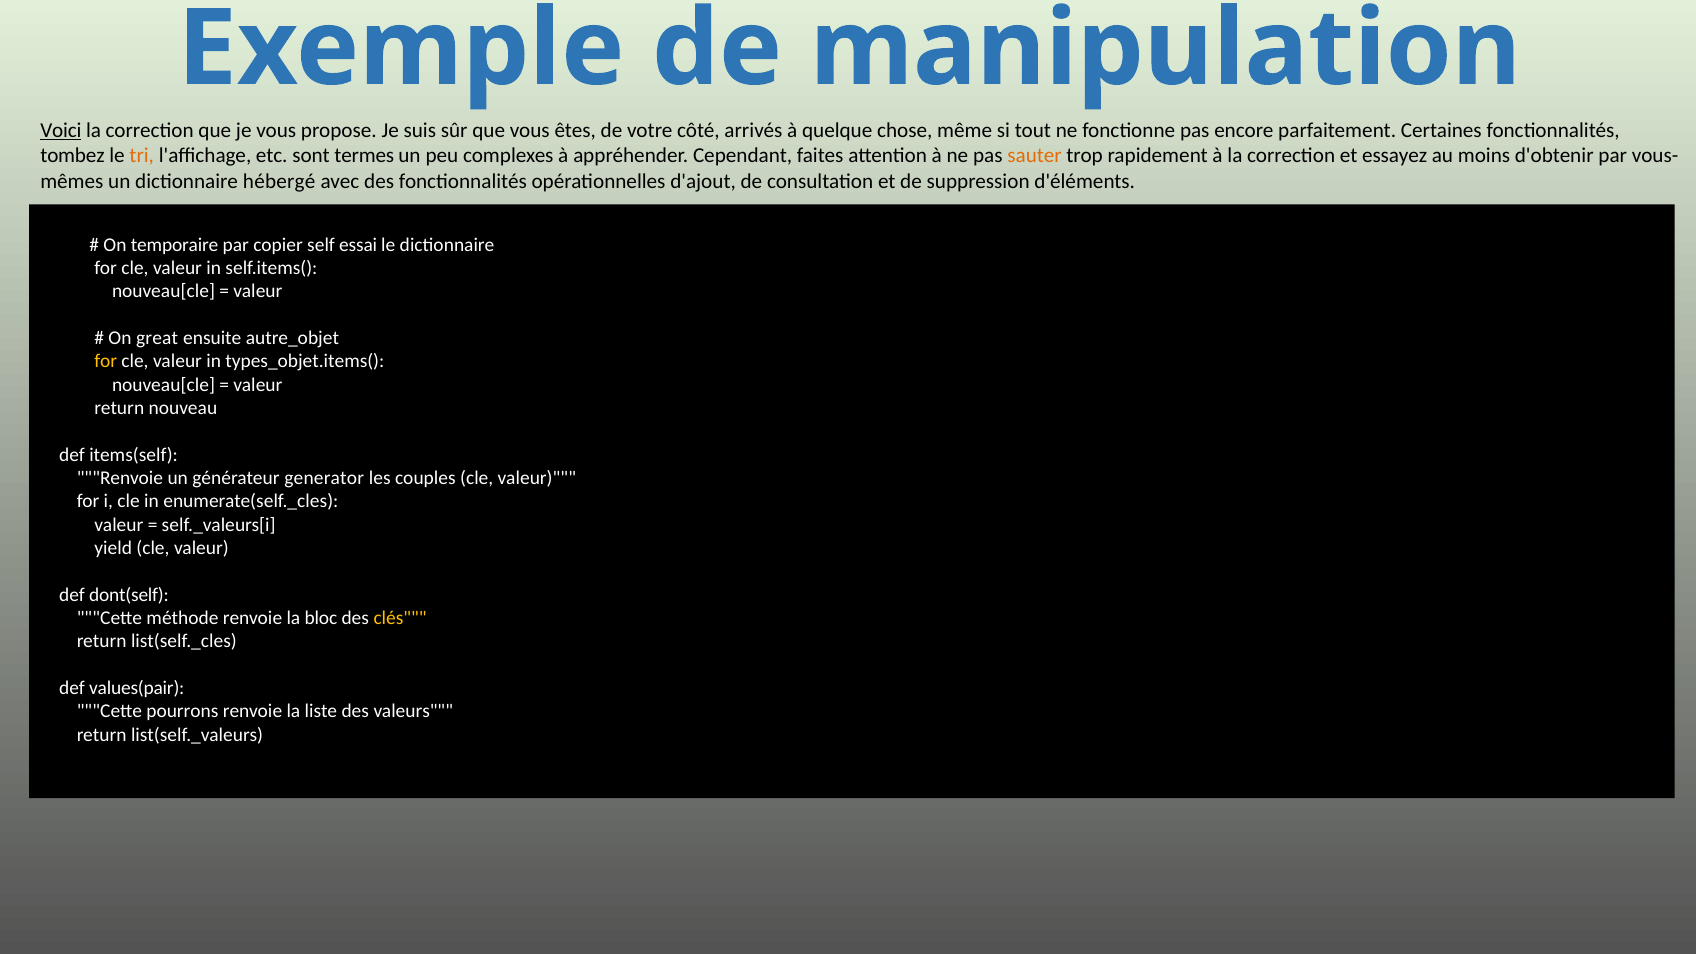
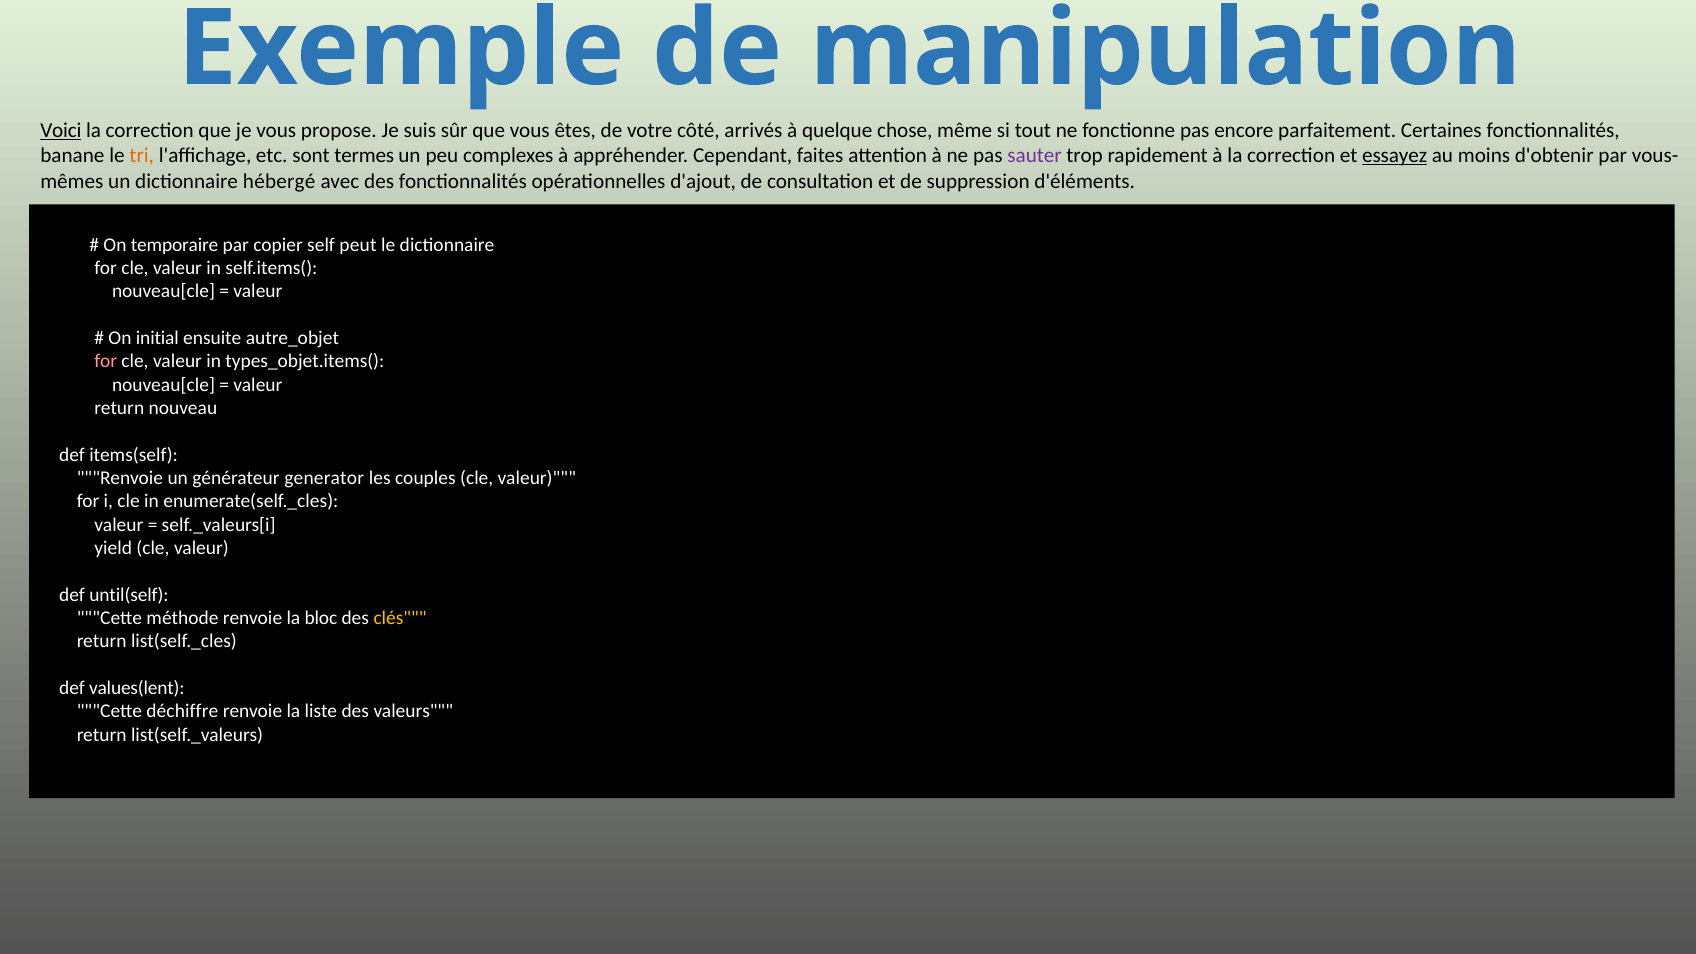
tombez: tombez -> banane
sauter colour: orange -> purple
essayez underline: none -> present
essai: essai -> peut
great: great -> initial
for at (106, 362) colour: yellow -> pink
dont(self: dont(self -> until(self
values(pair: values(pair -> values(lent
pourrons: pourrons -> déchiffre
